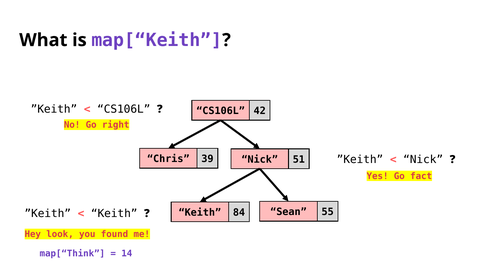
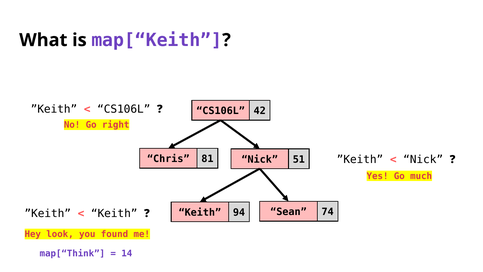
39: 39 -> 81
fact: fact -> much
84: 84 -> 94
55: 55 -> 74
